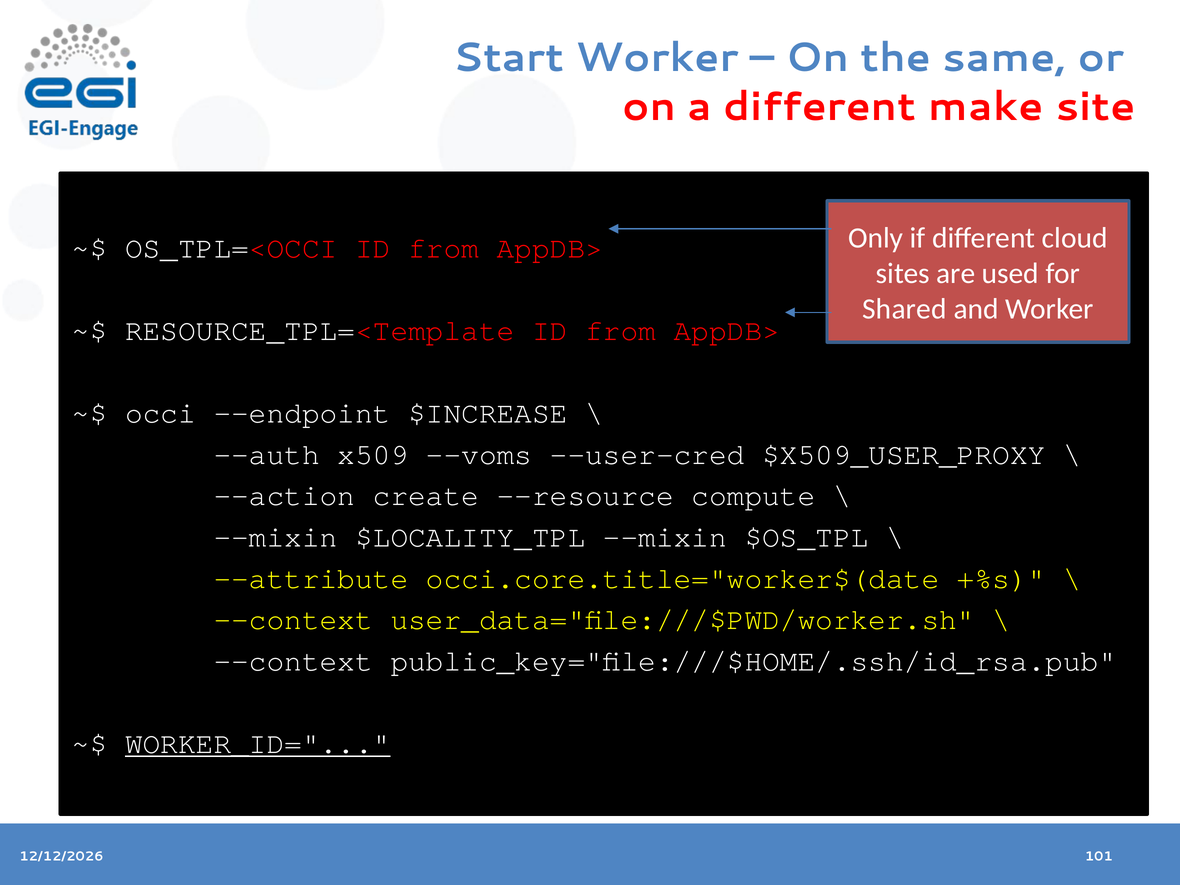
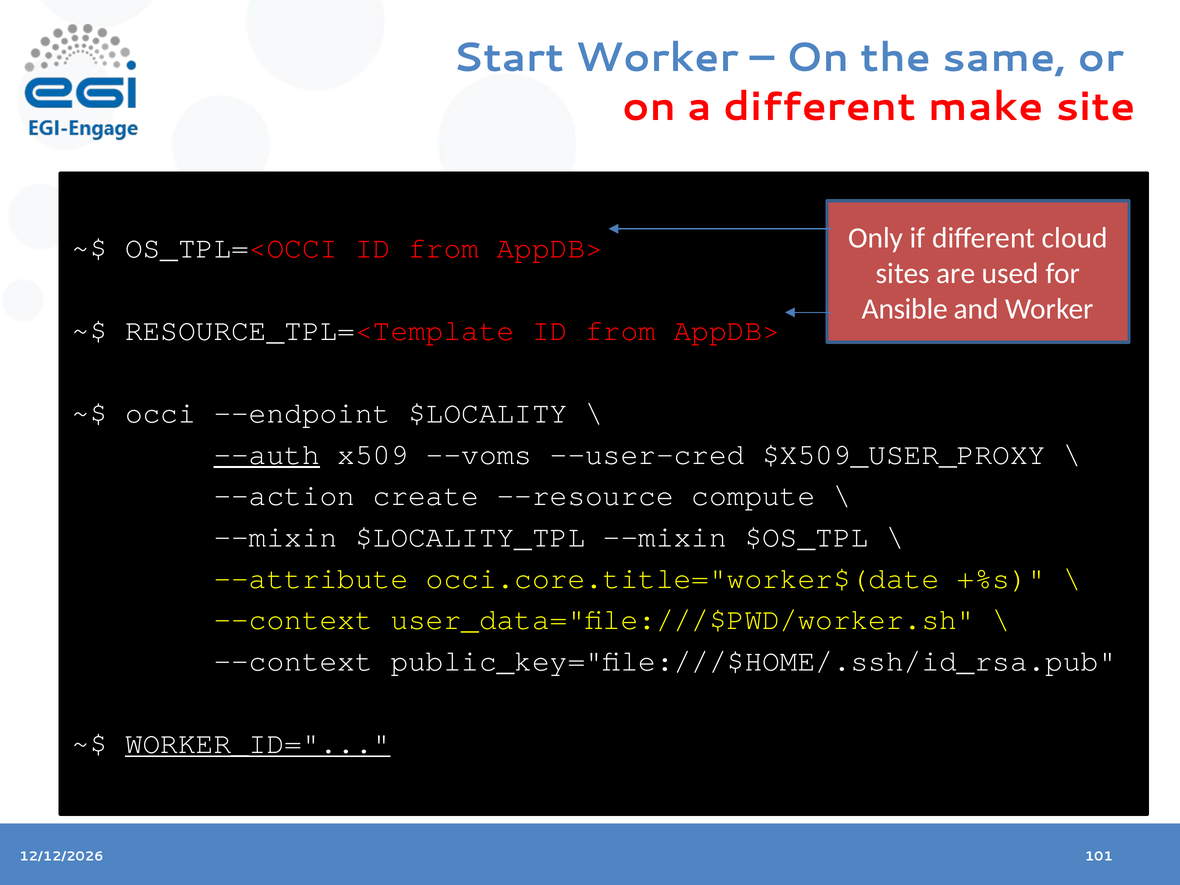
Shared: Shared -> Ansible
$INCREASE: $INCREASE -> $LOCALITY
--auth underline: none -> present
